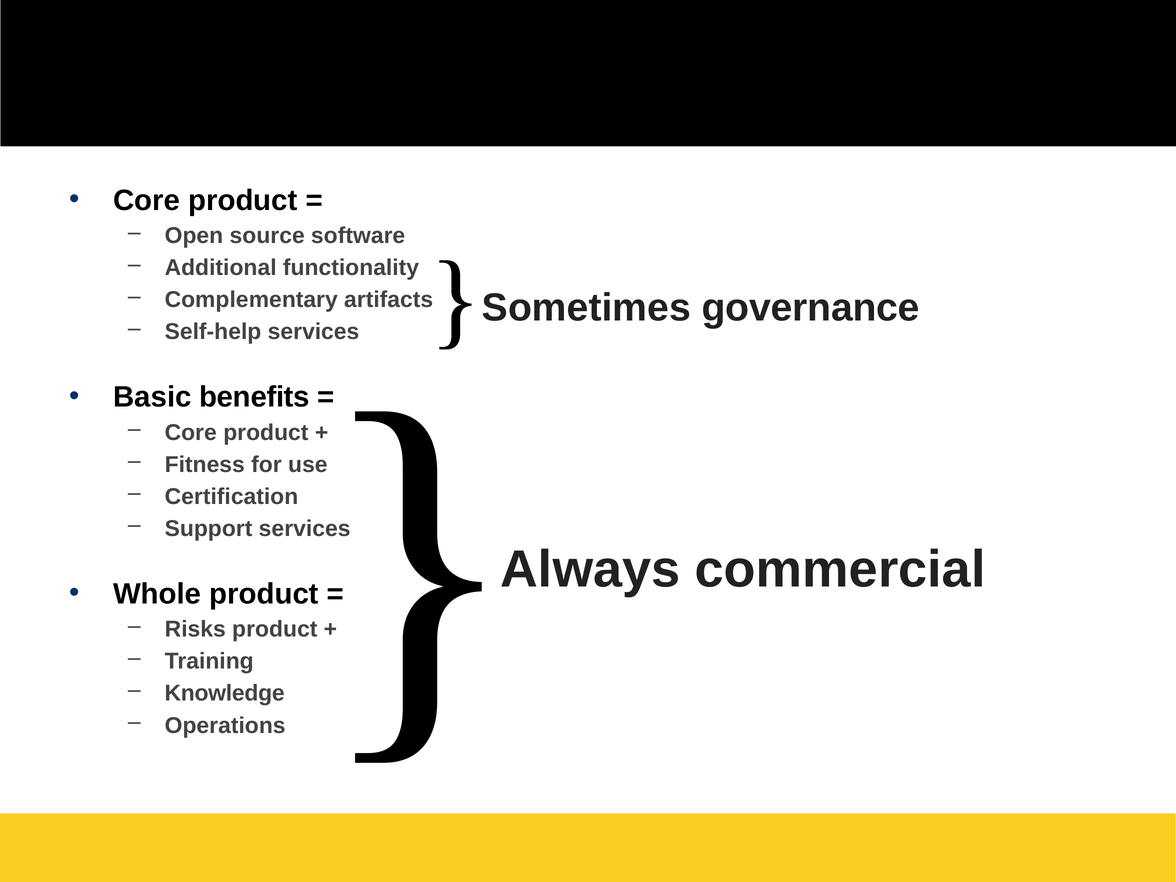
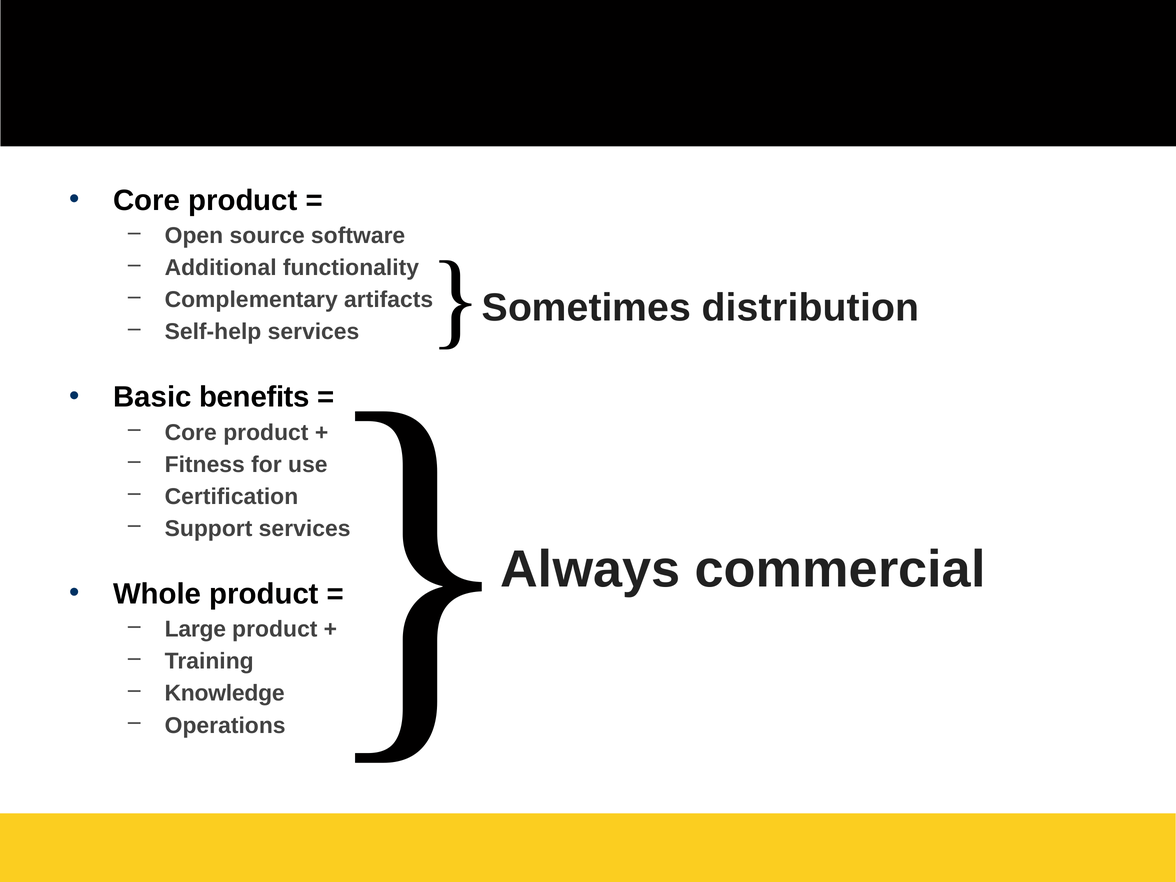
governance: governance -> distribution
Risks: Risks -> Large
